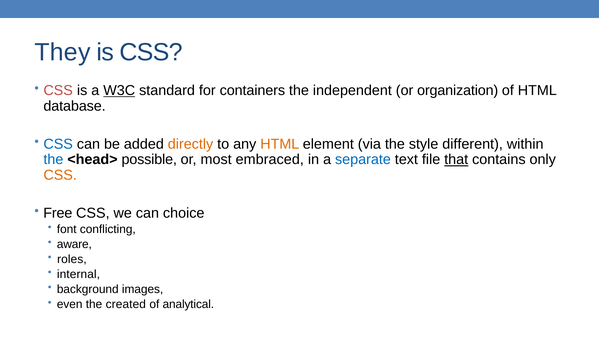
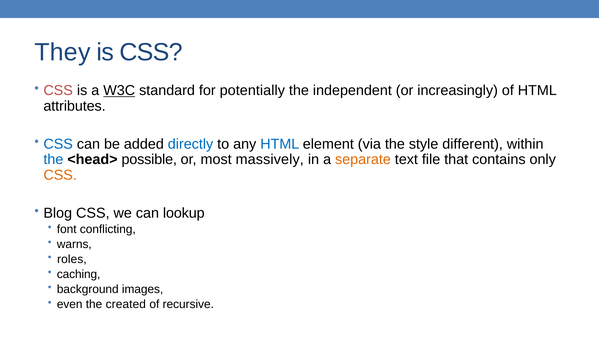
containers: containers -> potentially
organization: organization -> increasingly
database: database -> attributes
directly colour: orange -> blue
HTML at (280, 144) colour: orange -> blue
embraced: embraced -> massively
separate colour: blue -> orange
that underline: present -> none
Free: Free -> Blog
choice: choice -> lookup
aware: aware -> warns
internal: internal -> caching
analytical: analytical -> recursive
